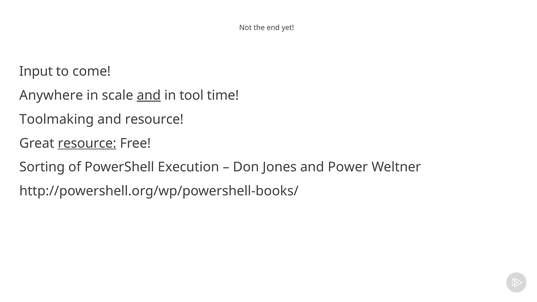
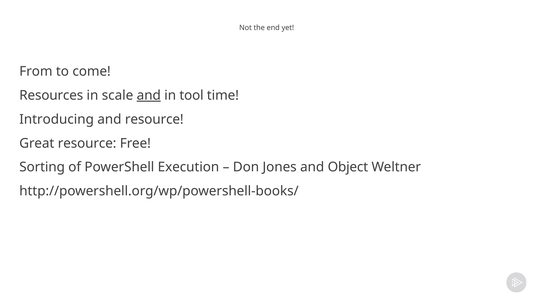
Input: Input -> From
Anywhere: Anywhere -> Resources
Toolmaking: Toolmaking -> Introducing
resource at (87, 143) underline: present -> none
Power: Power -> Object
